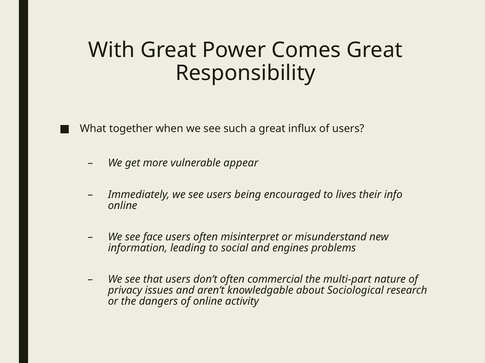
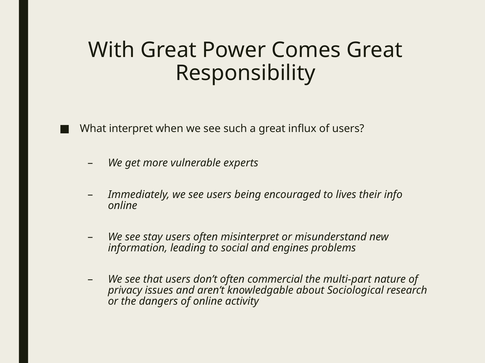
together: together -> interpret
appear: appear -> experts
face: face -> stay
